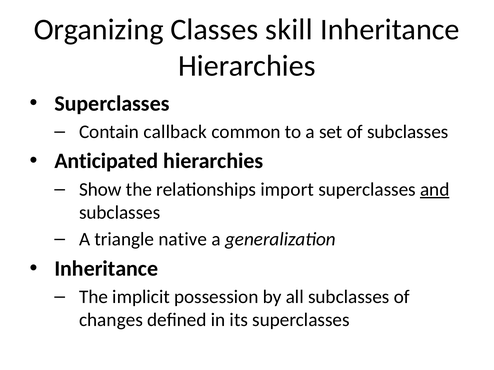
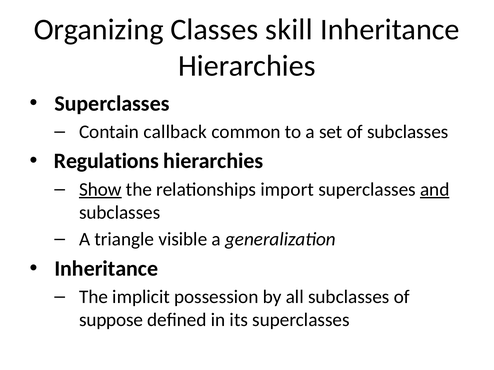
Anticipated: Anticipated -> Regulations
Show underline: none -> present
native: native -> visible
changes: changes -> suppose
